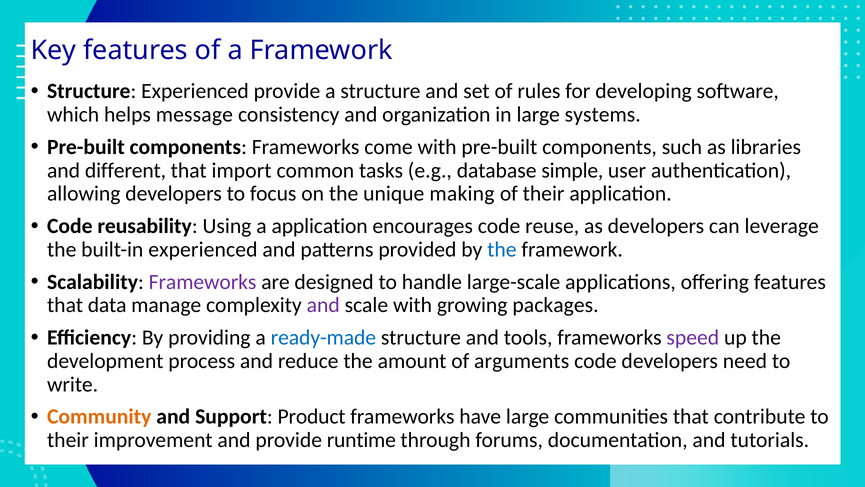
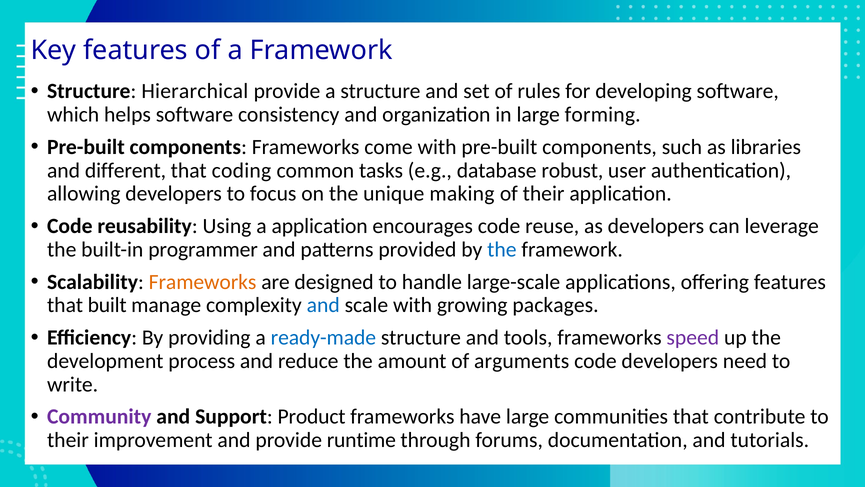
Structure Experienced: Experienced -> Hierarchical
helps message: message -> software
systems: systems -> forming
import: import -> coding
simple: simple -> robust
built-in experienced: experienced -> programmer
Frameworks at (203, 282) colour: purple -> orange
data: data -> built
and at (323, 305) colour: purple -> blue
Community colour: orange -> purple
